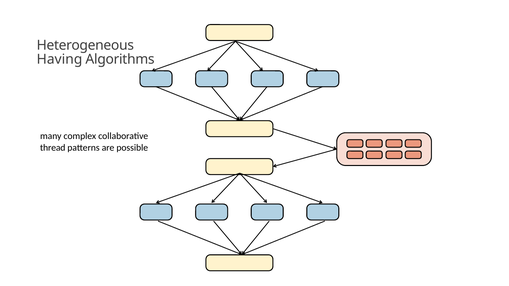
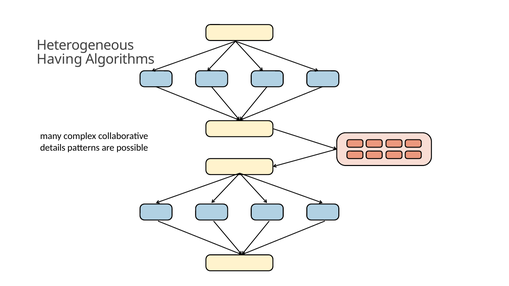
thread: thread -> details
